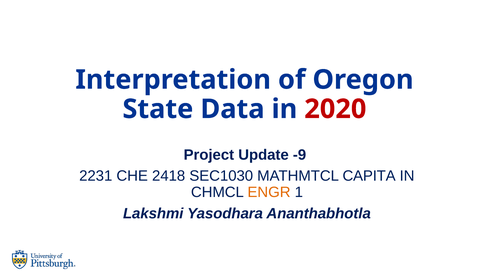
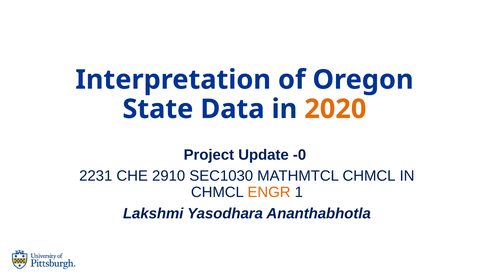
2020 colour: red -> orange
-9: -9 -> -0
2418: 2418 -> 2910
MATHMTCL CAPITA: CAPITA -> CHMCL
